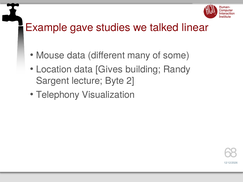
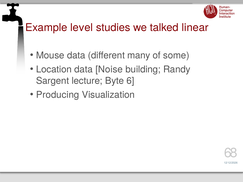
gave: gave -> level
Gives: Gives -> Noise
2: 2 -> 6
Telephony: Telephony -> Producing
